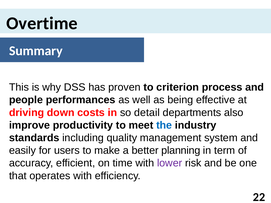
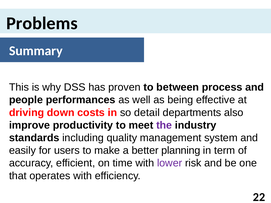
Overtime: Overtime -> Problems
criterion: criterion -> between
the colour: blue -> purple
